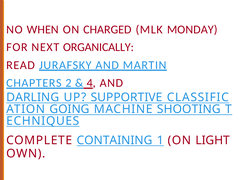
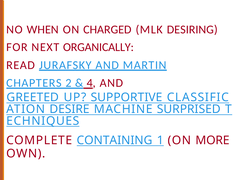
MONDAY: MONDAY -> DESIRING
DARLING: DARLING -> GREETED
GOING: GOING -> DESIRE
SHOOTING: SHOOTING -> SURPRISED
LIGHT: LIGHT -> MORE
